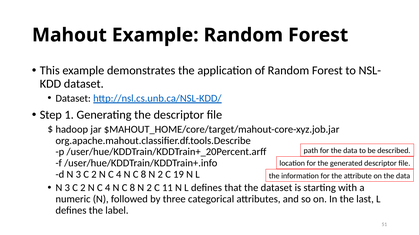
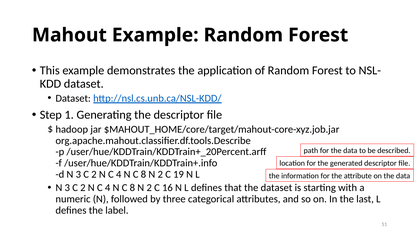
11: 11 -> 16
